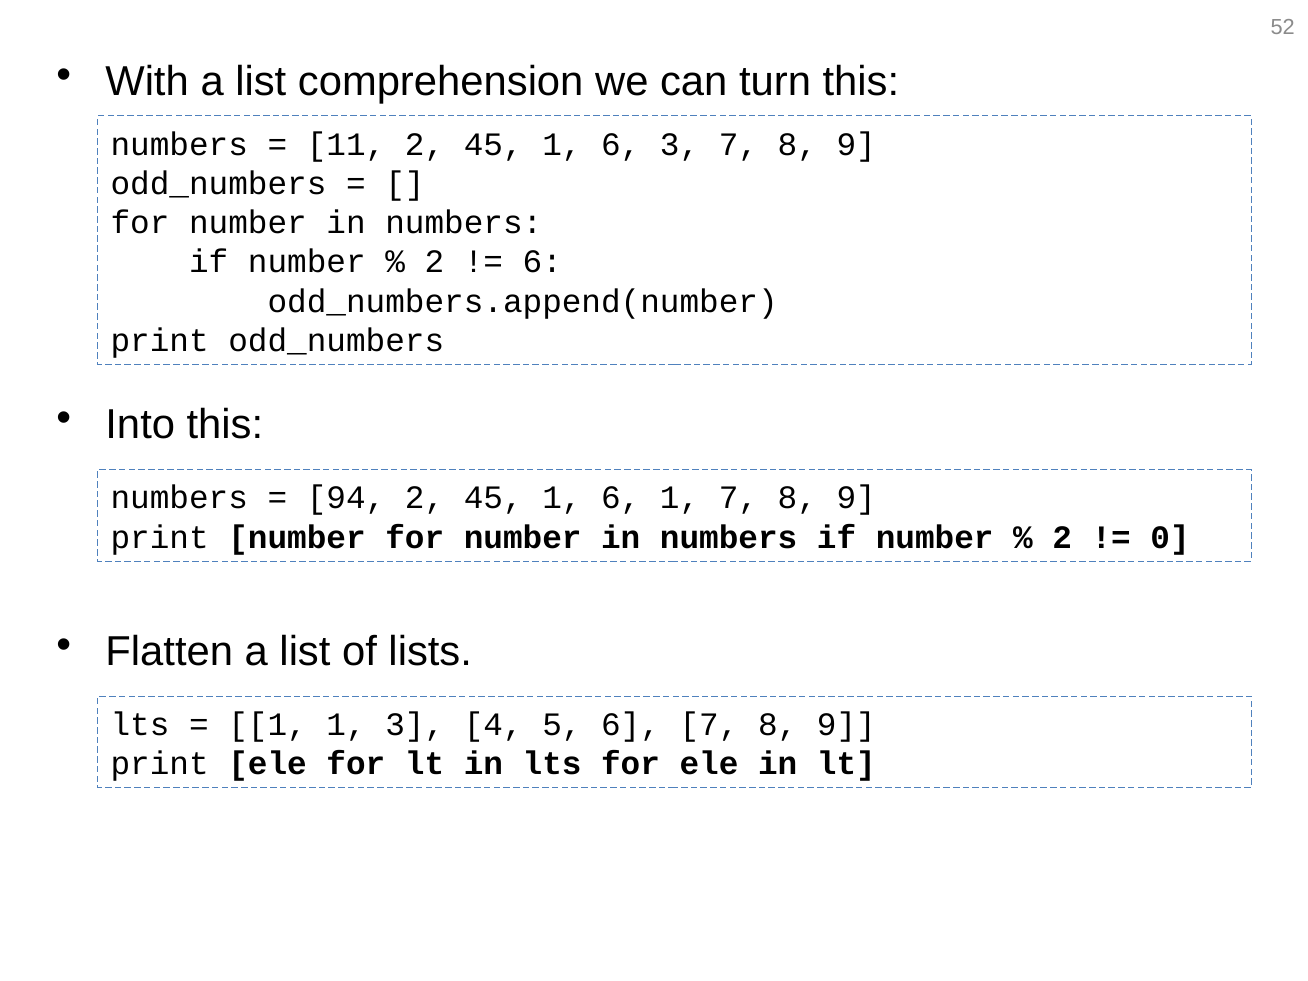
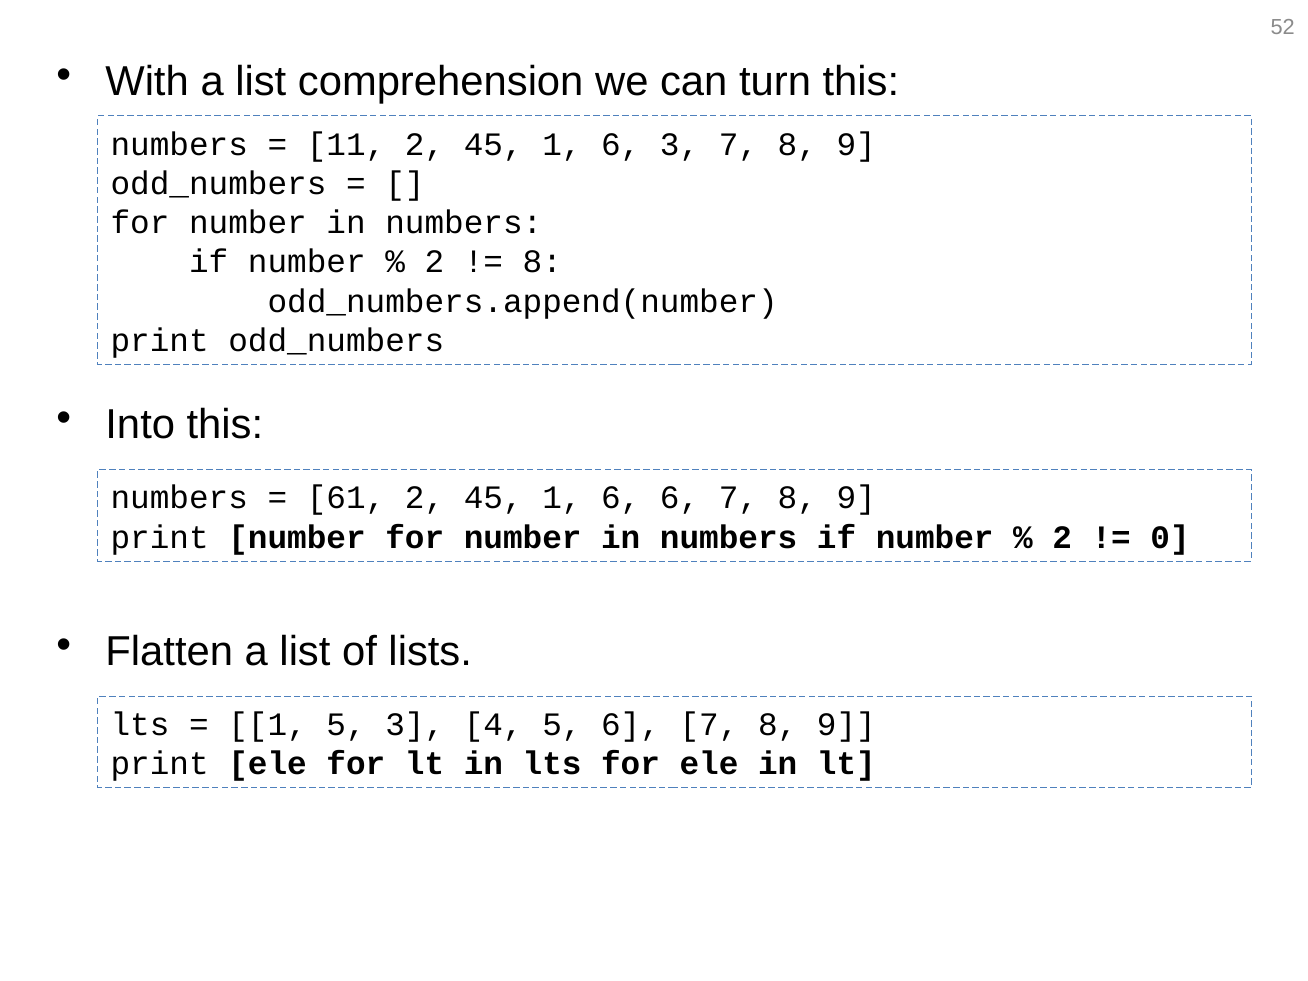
6 at (542, 262): 6 -> 8
94: 94 -> 61
6 1: 1 -> 6
1 1: 1 -> 5
